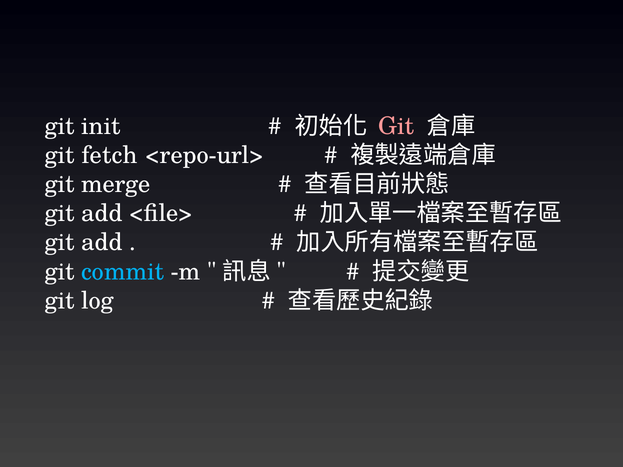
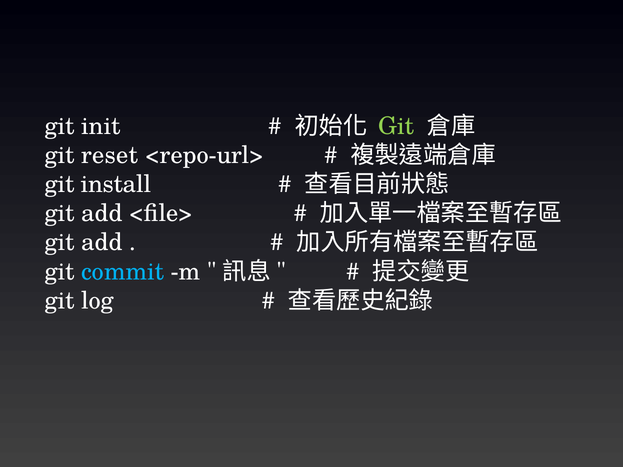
Git at (396, 126) colour: pink -> light green
fetch: fetch -> reset
merge: merge -> install
